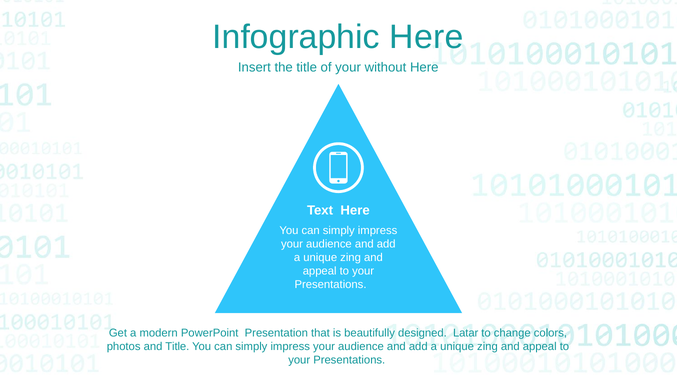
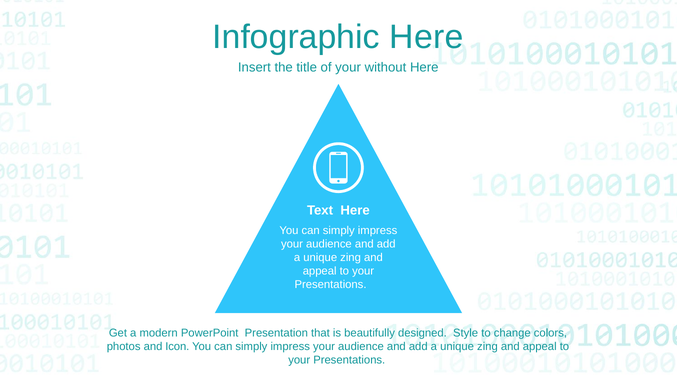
Latar: Latar -> Style
and Title: Title -> Icon
